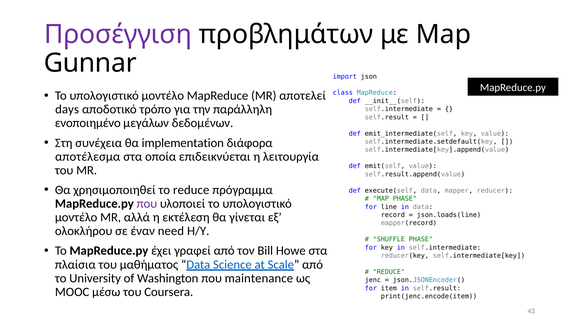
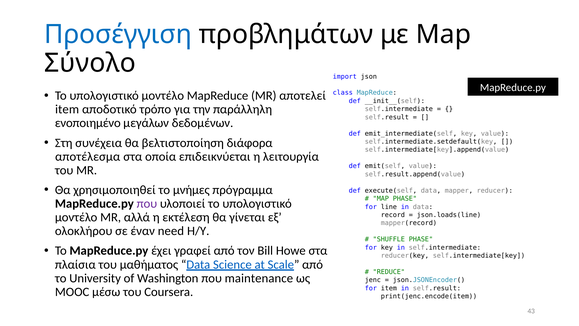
Προσέγγιση colour: purple -> blue
Gunnar: Gunnar -> Σύνολο
days at (67, 109): days -> item
implementation: implementation -> βελτιστοποίηση
το reduce: reduce -> μνήμες
